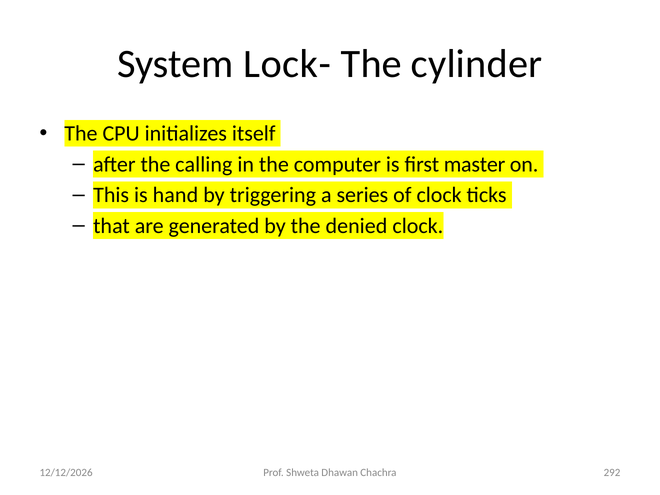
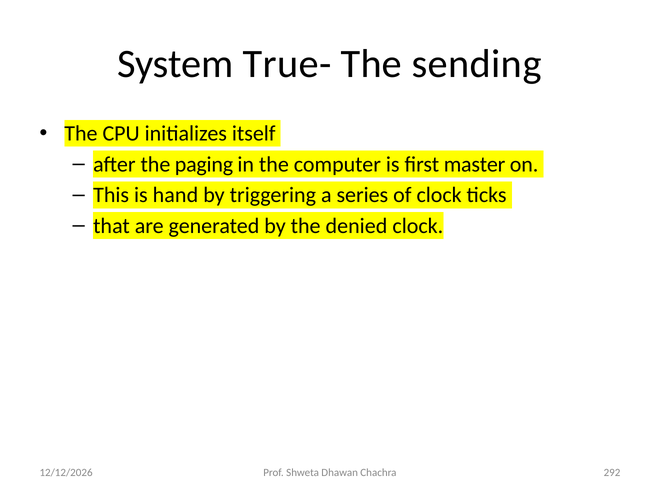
Lock-: Lock- -> True-
cylinder: cylinder -> sending
calling: calling -> paging
